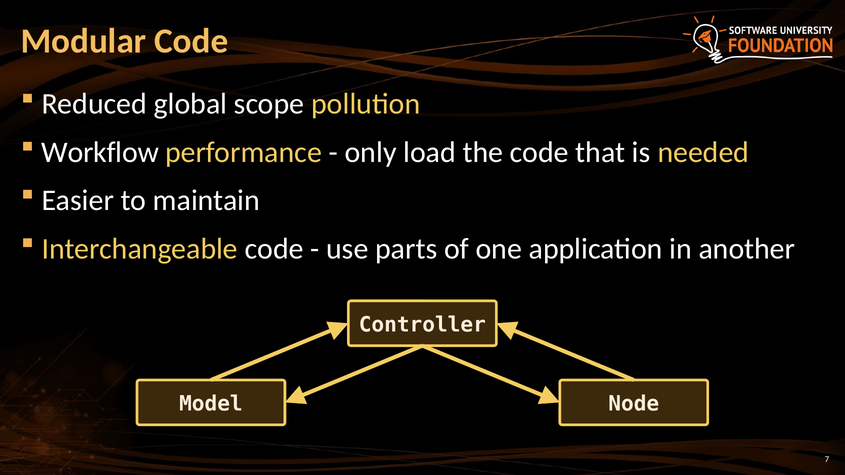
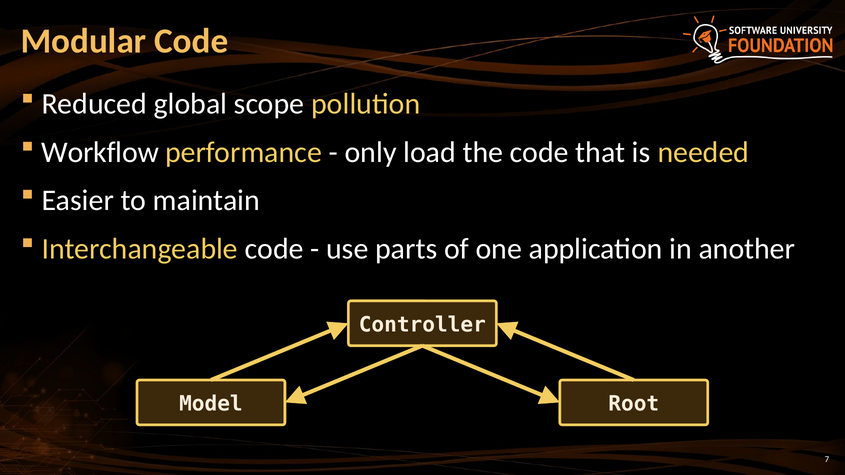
Node: Node -> Root
